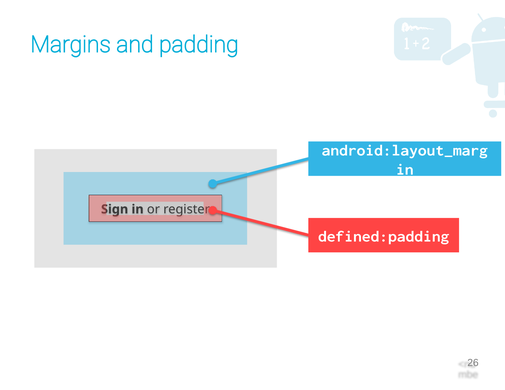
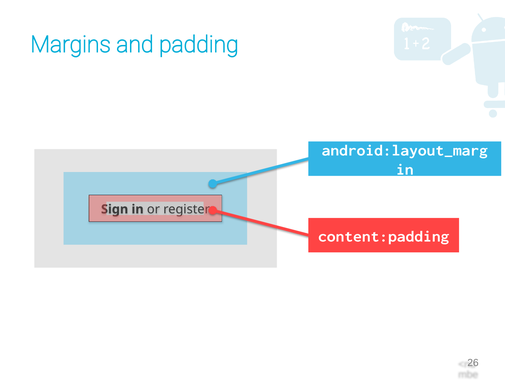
defined:padding: defined:padding -> content:padding
